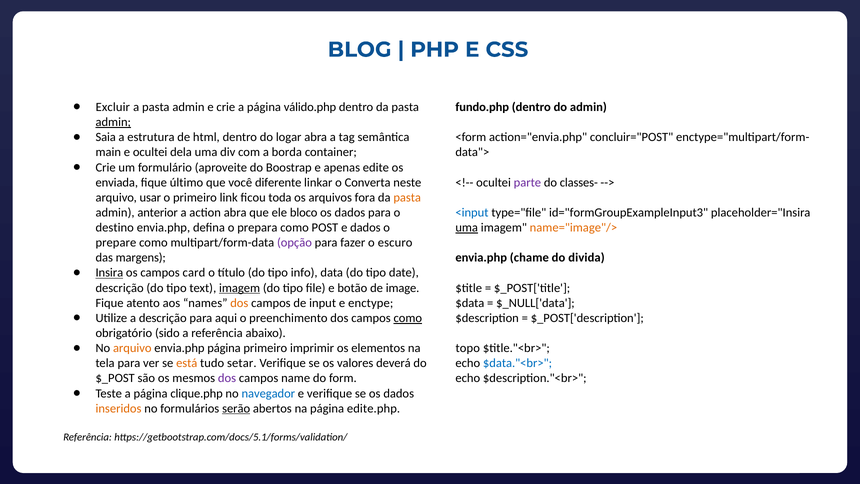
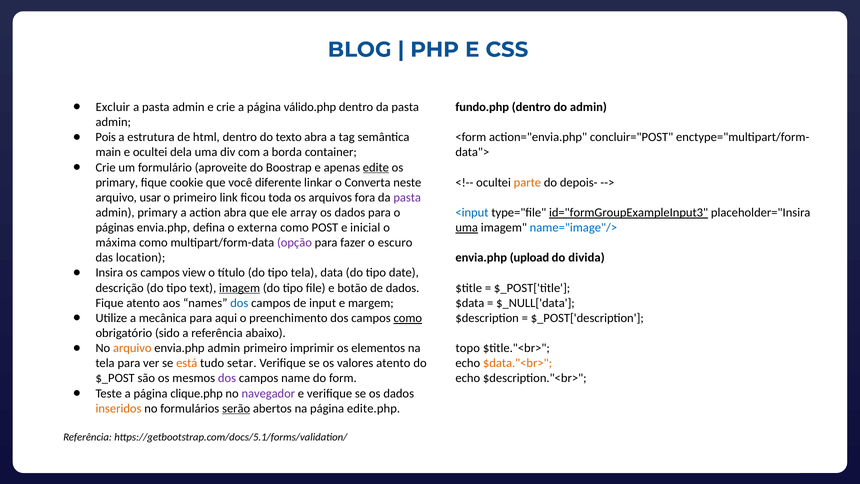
admin at (113, 122) underline: present -> none
Saia: Saia -> Pois
logar: logar -> texto
edite underline: none -> present
enviada at (117, 182): enviada -> primary
último: último -> cookie
parte colour: purple -> orange
classes-: classes- -> depois-
pasta at (407, 197) colour: orange -> purple
admin anterior: anterior -> primary
bloco: bloco -> array
id="formGroupExampleInput3 underline: none -> present
destino: destino -> páginas
prepara: prepara -> externa
e dados: dados -> inicial
name="image"/> colour: orange -> blue
prepare: prepare -> máxima
margens: margens -> location
chame: chame -> upload
Insira underline: present -> none
card: card -> view
tipo info: info -> tela
de image: image -> dados
dos at (239, 303) colour: orange -> blue
enctype: enctype -> margem
a descrição: descrição -> mecânica
envia.php página: página -> admin
valores deverá: deverá -> atento
$data."<br> colour: blue -> orange
navegador colour: blue -> purple
